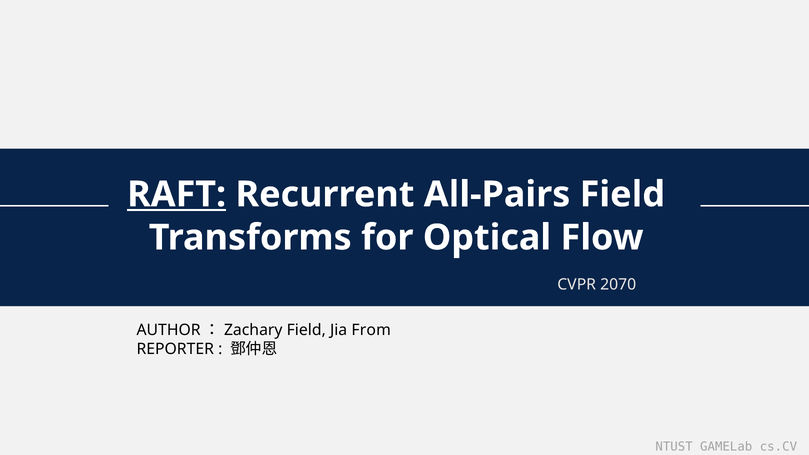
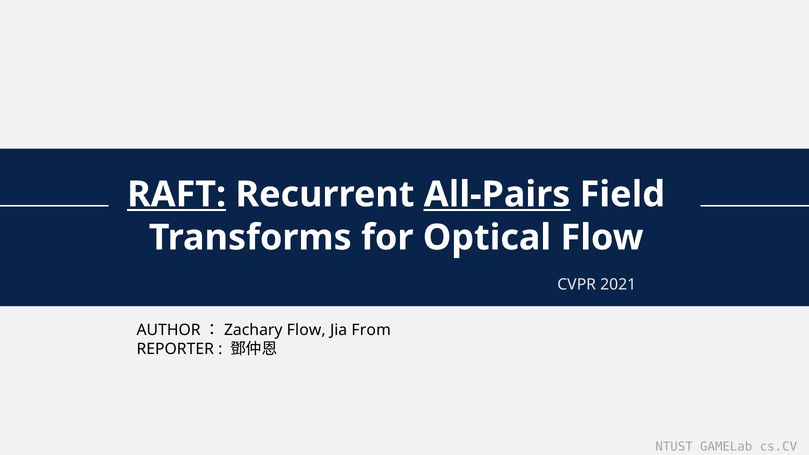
All-Pairs underline: none -> present
2070: 2070 -> 2021
AUTHOR：Zachary Field: Field -> Flow
